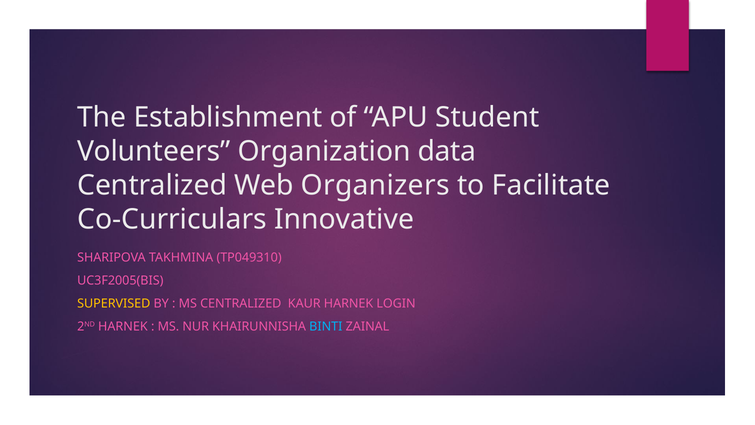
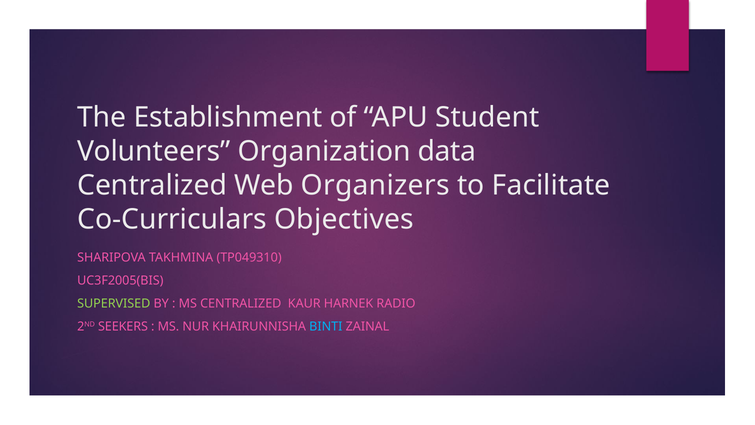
Innovative: Innovative -> Objectives
SUPERVISED colour: yellow -> light green
LOGIN: LOGIN -> RADIO
2ND HARNEK: HARNEK -> SEEKERS
